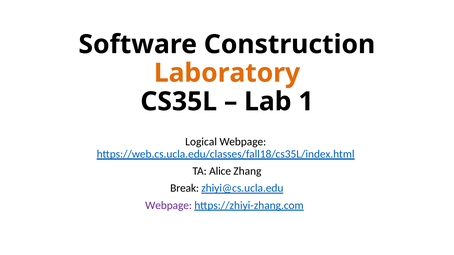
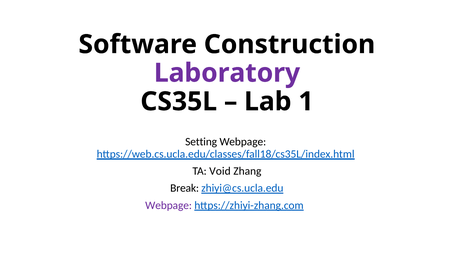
Laboratory colour: orange -> purple
Logical: Logical -> Setting
Alice: Alice -> Void
